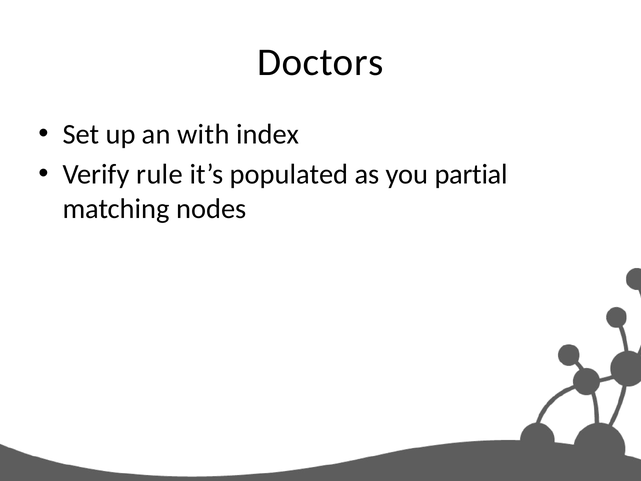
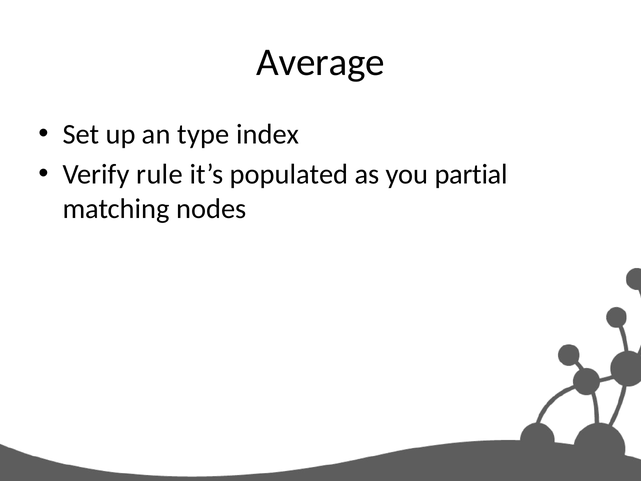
Doctors: Doctors -> Average
with: with -> type
